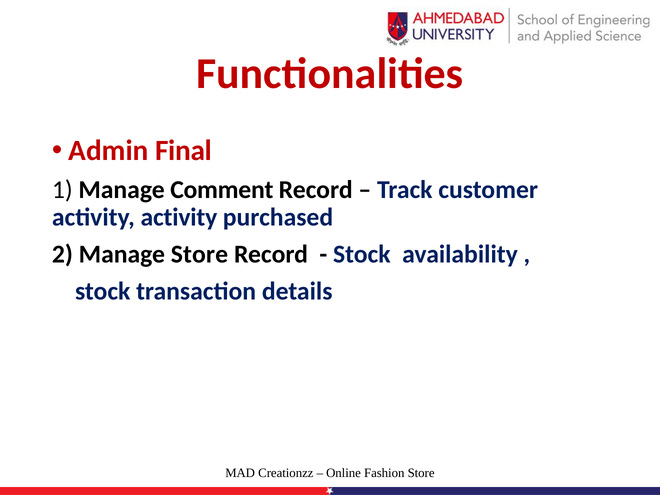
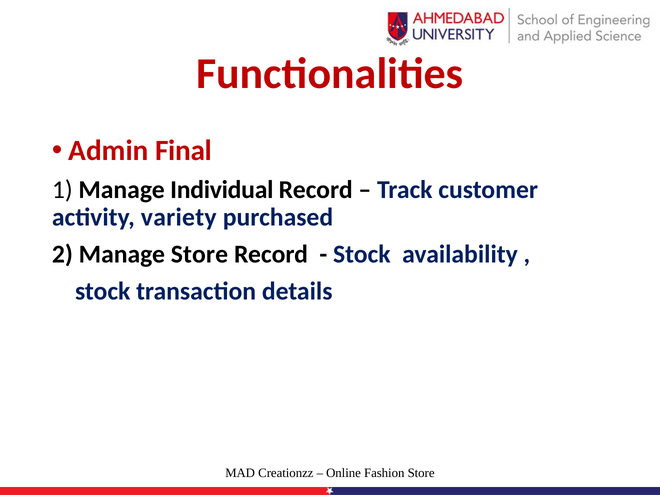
Comment: Comment -> Individual
activity activity: activity -> variety
